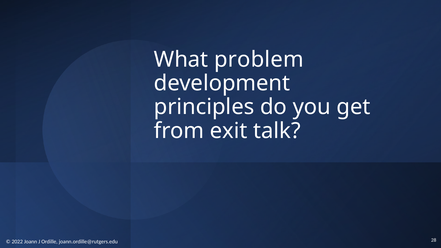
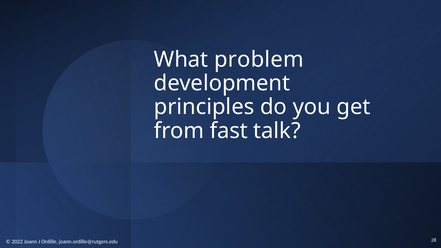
exit: exit -> fast
